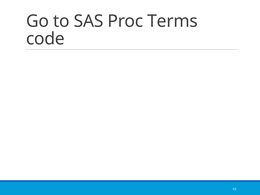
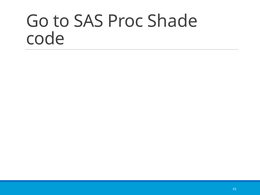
Terms: Terms -> Shade
